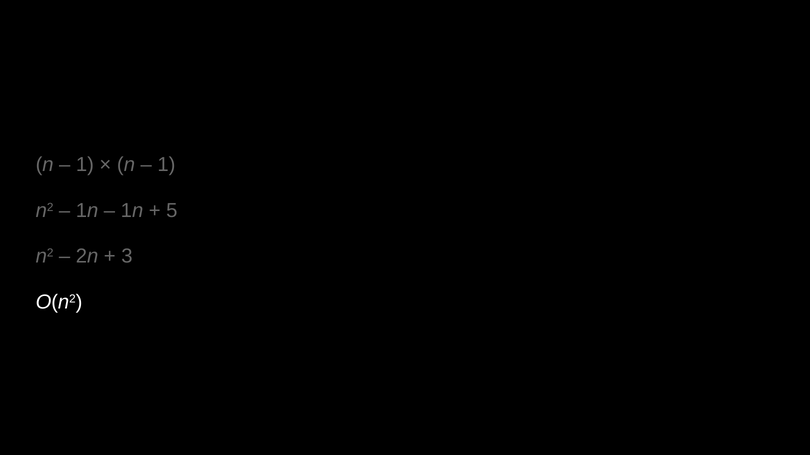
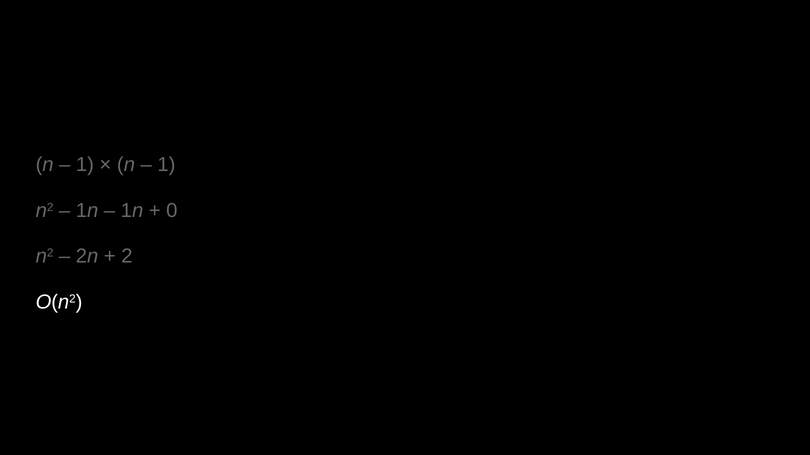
5: 5 -> 0
3: 3 -> 2
